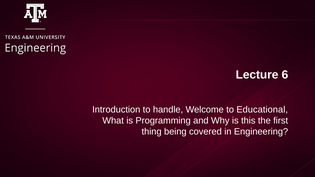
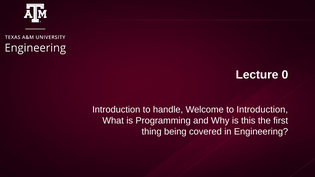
6: 6 -> 0
to Educational: Educational -> Introduction
